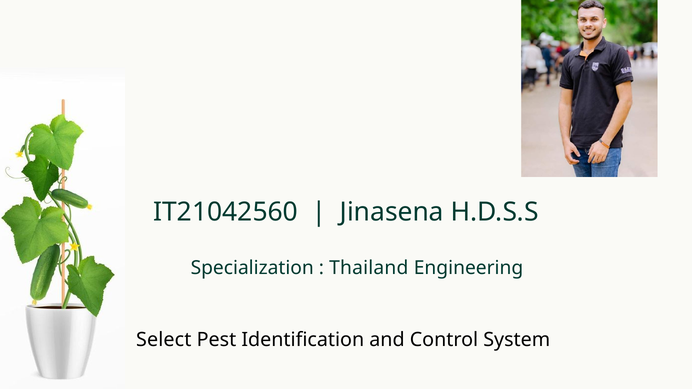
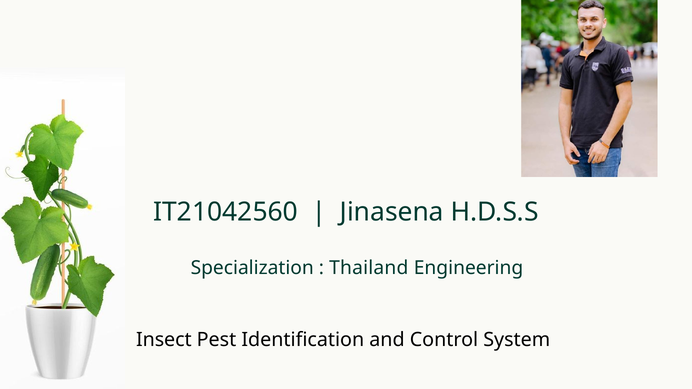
Select: Select -> Insect
